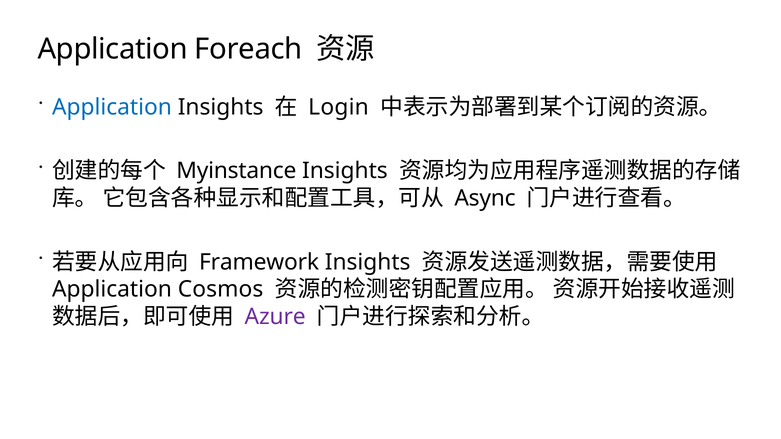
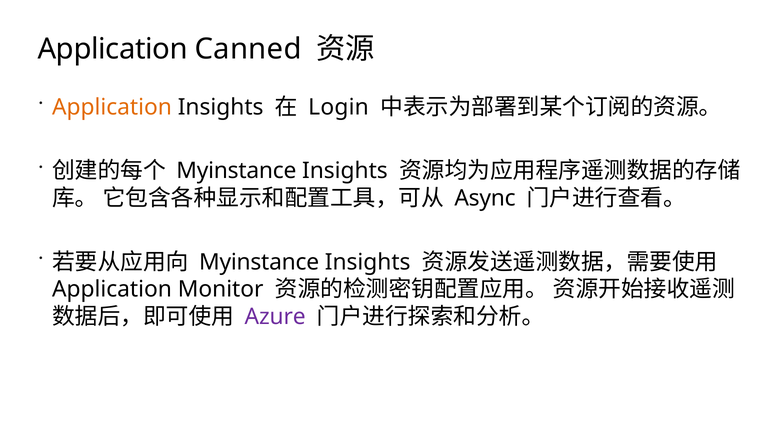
Foreach: Foreach -> Canned
Application at (112, 107) colour: blue -> orange
Framework at (259, 262): Framework -> Myinstance
Cosmos: Cosmos -> Monitor
